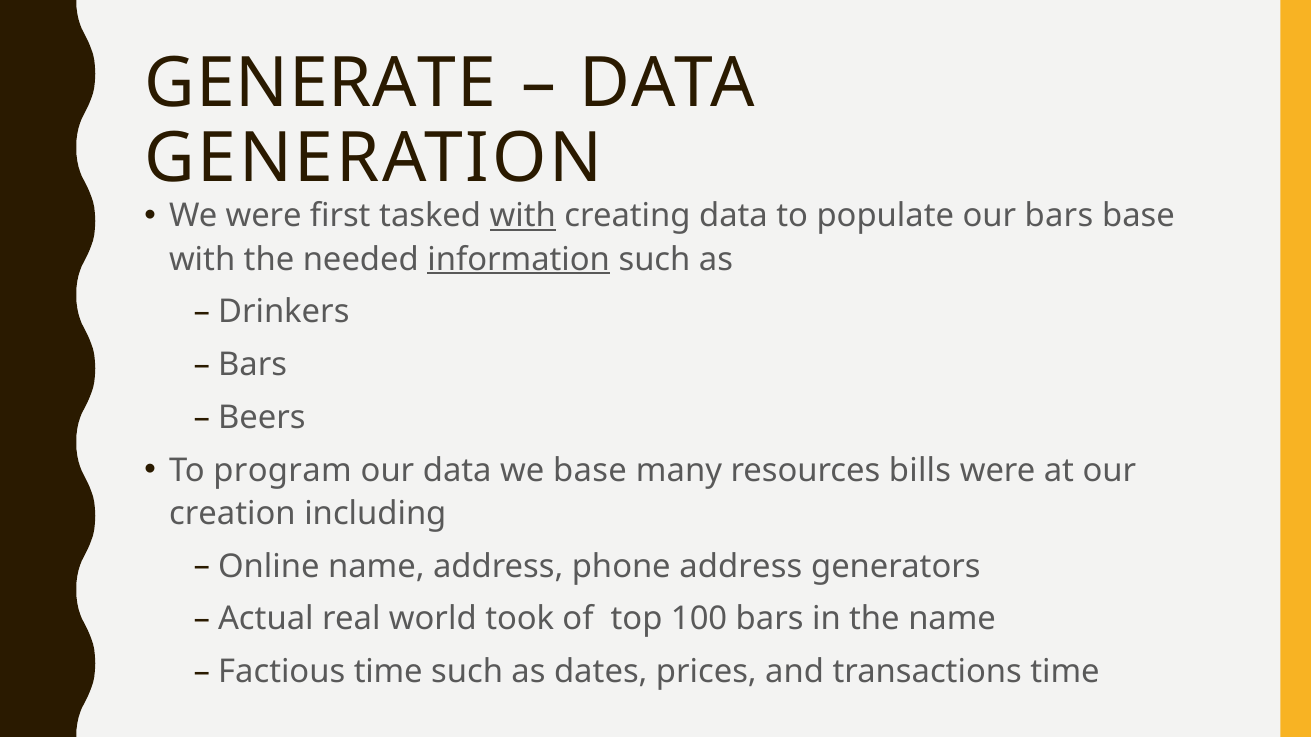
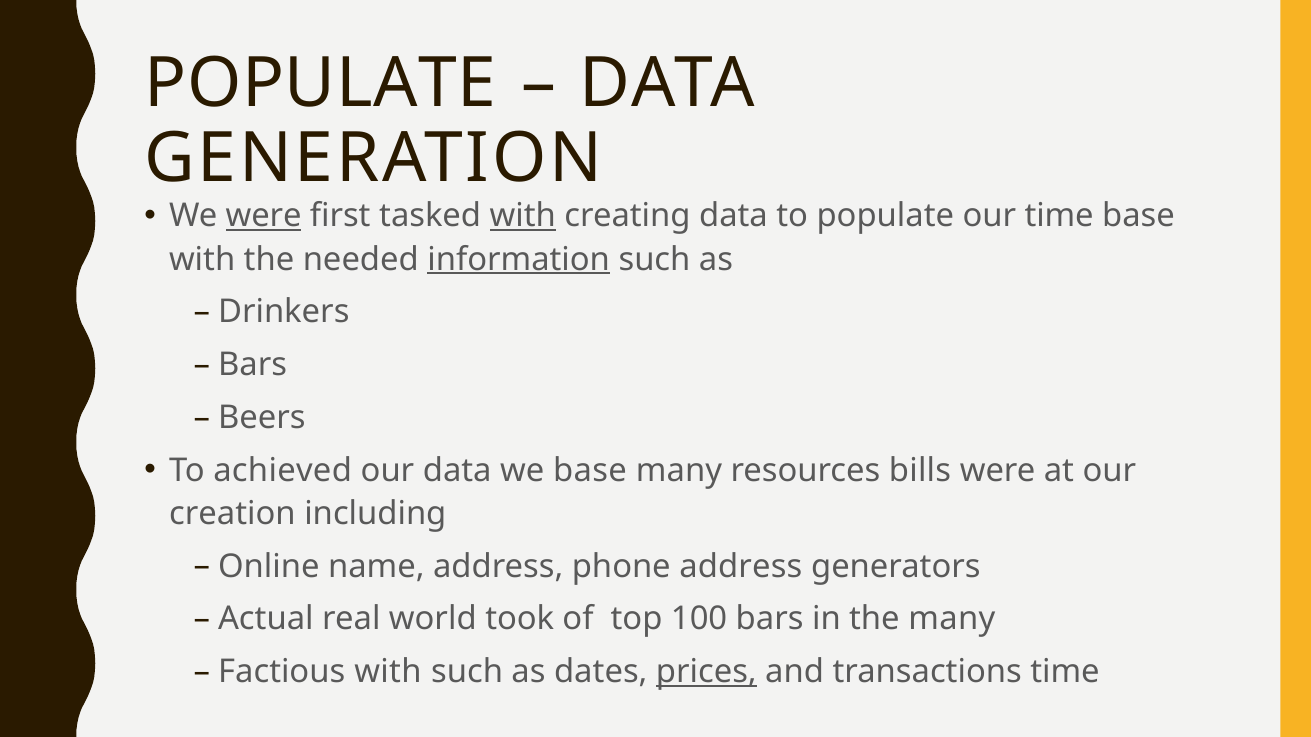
GENERATE at (320, 83): GENERATE -> POPULATE
were at (264, 216) underline: none -> present
our bars: bars -> time
program: program -> achieved
the name: name -> many
Factious time: time -> with
prices underline: none -> present
